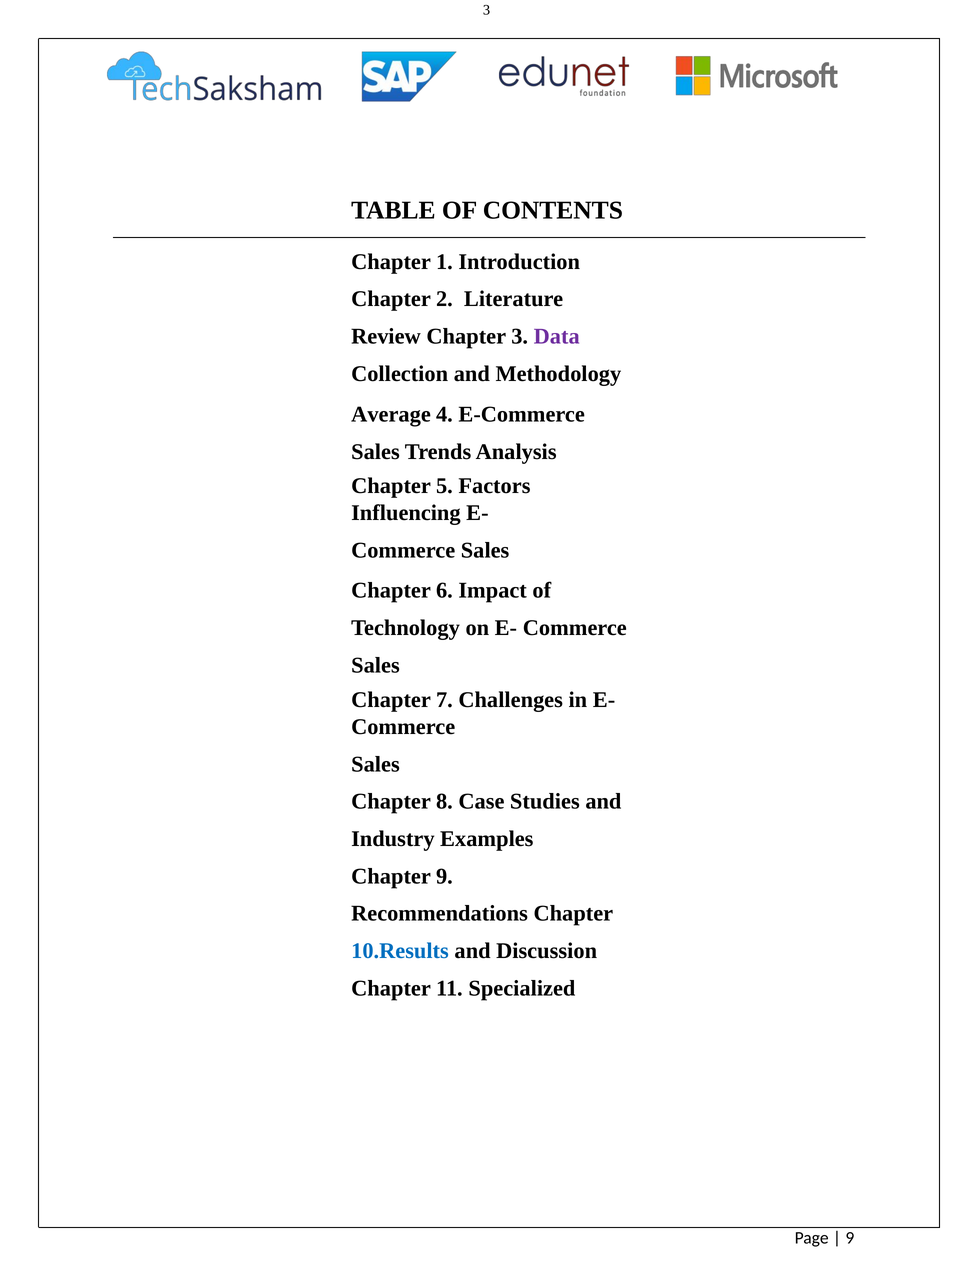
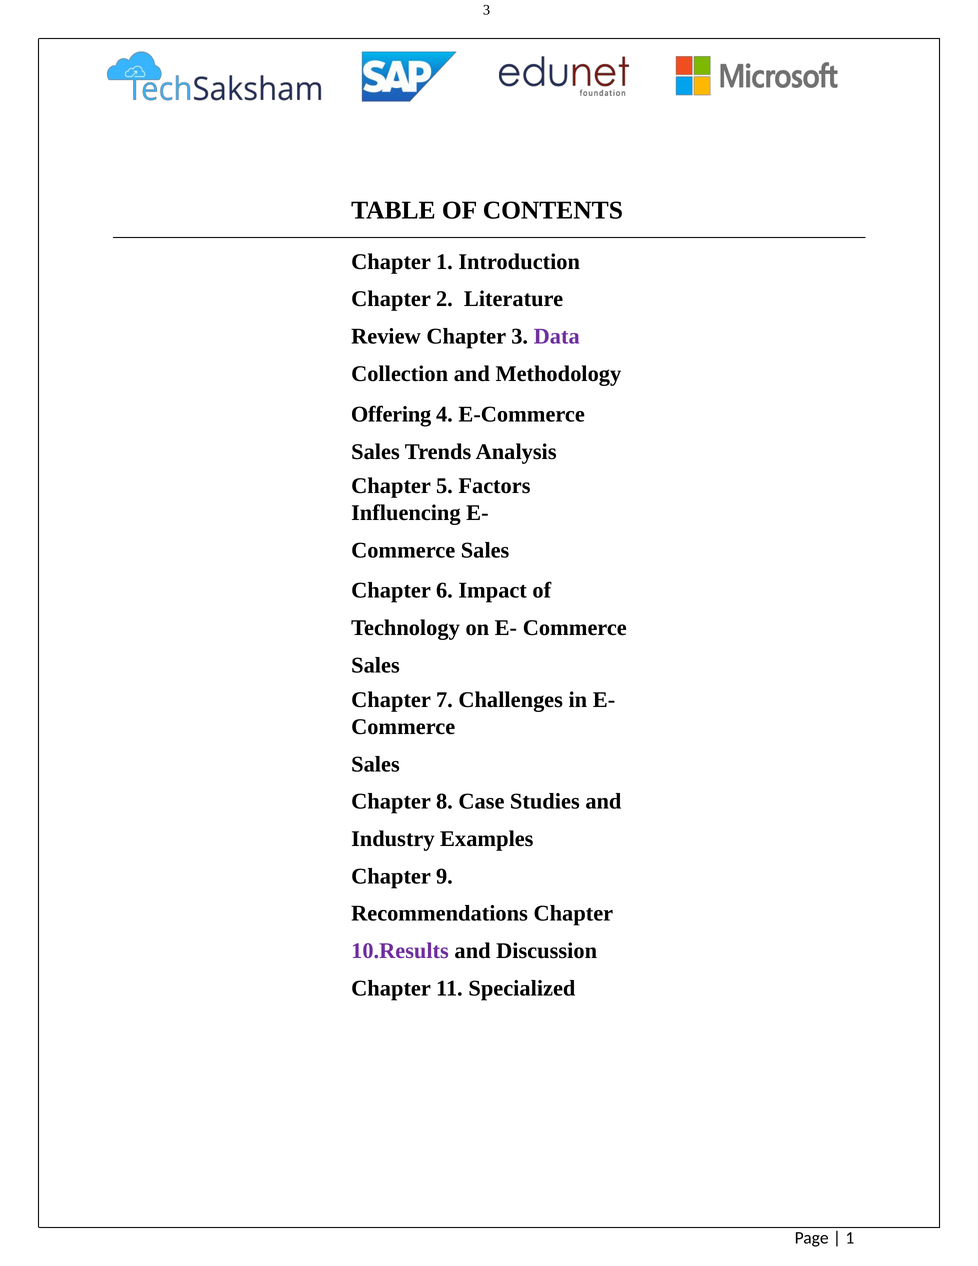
Average: Average -> Offering
10.Results colour: blue -> purple
9 at (850, 1237): 9 -> 1
